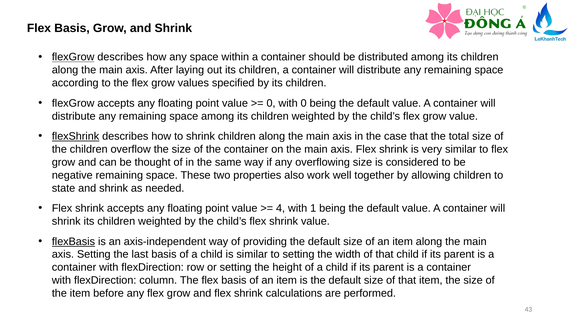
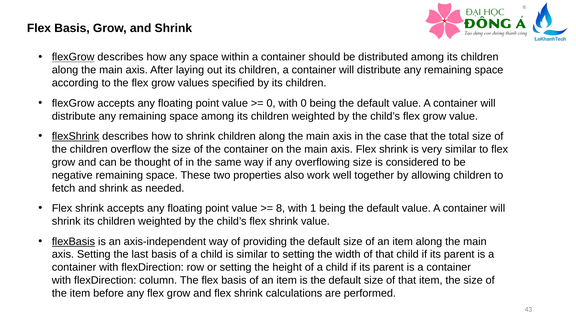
state: state -> fetch
4: 4 -> 8
